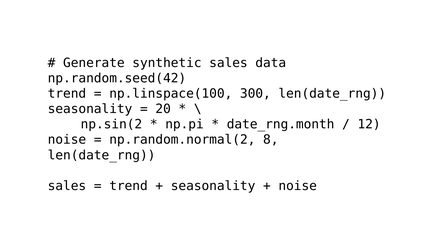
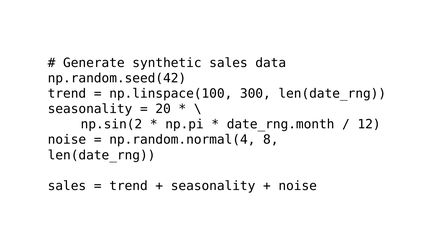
np.random.normal(2: np.random.normal(2 -> np.random.normal(4
